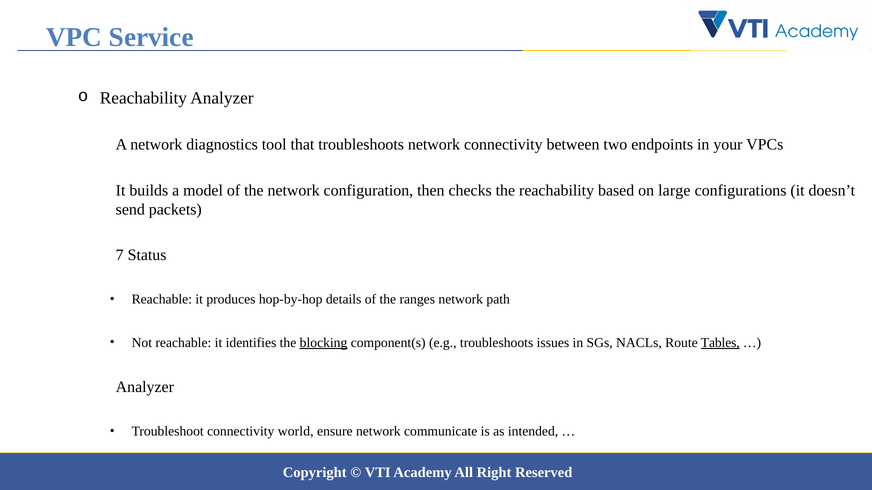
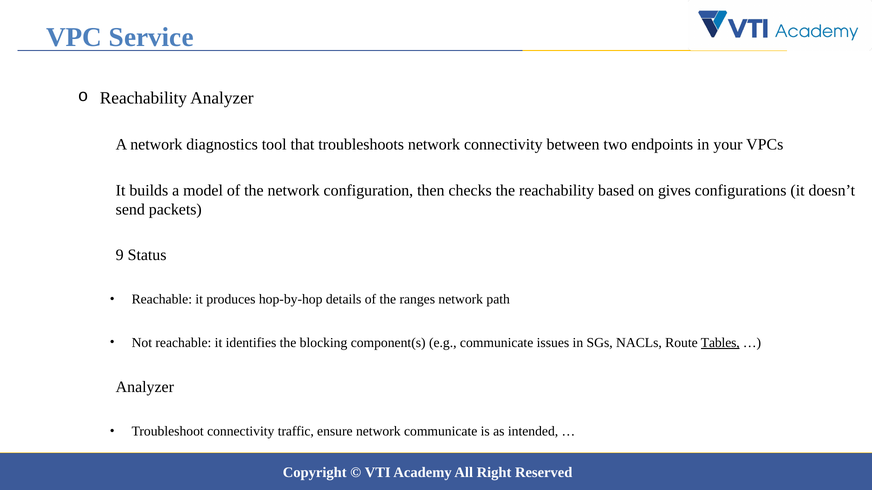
large: large -> gives
7: 7 -> 9
blocking underline: present -> none
e.g troubleshoots: troubleshoots -> communicate
world: world -> traffic
